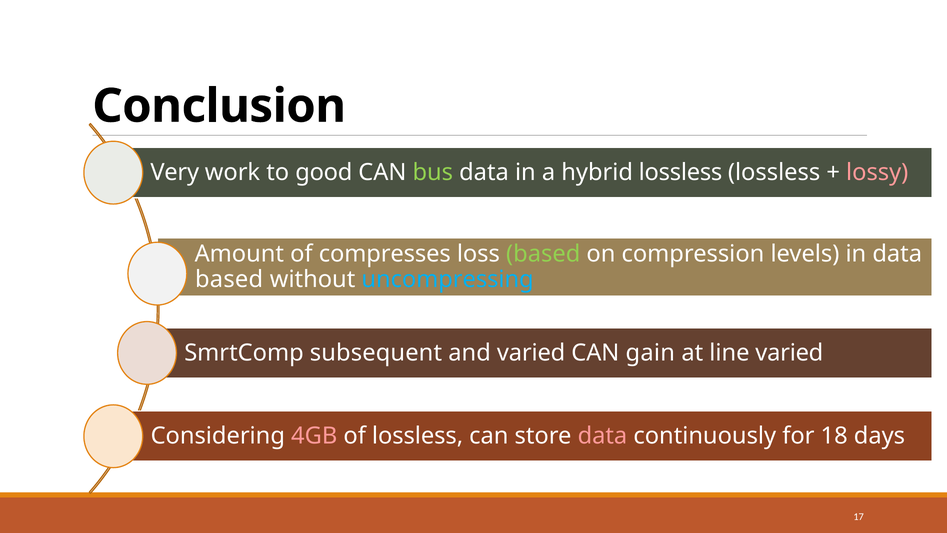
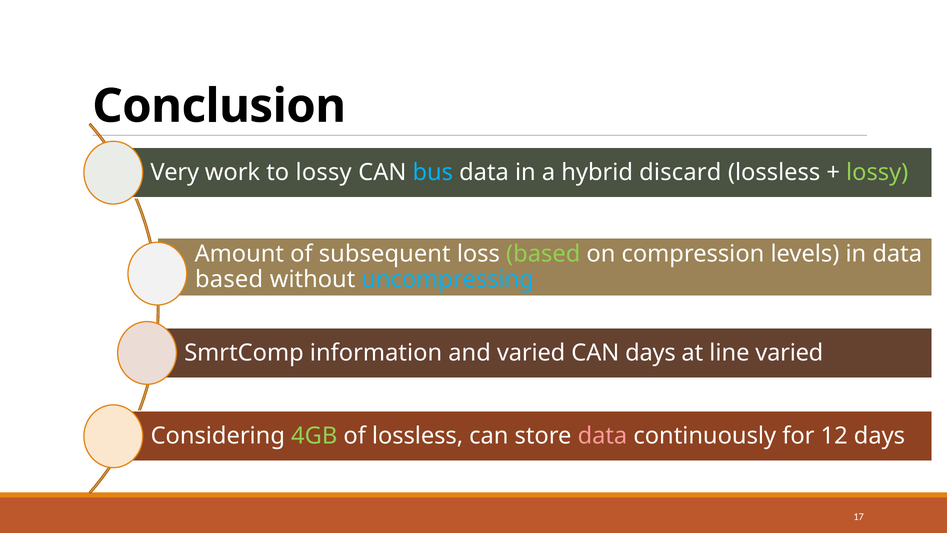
to good: good -> lossy
bus colour: light green -> light blue
hybrid lossless: lossless -> discard
lossy at (877, 172) colour: pink -> light green
compresses: compresses -> subsequent
subsequent: subsequent -> information
CAN gain: gain -> days
4GB colour: pink -> light green
18: 18 -> 12
